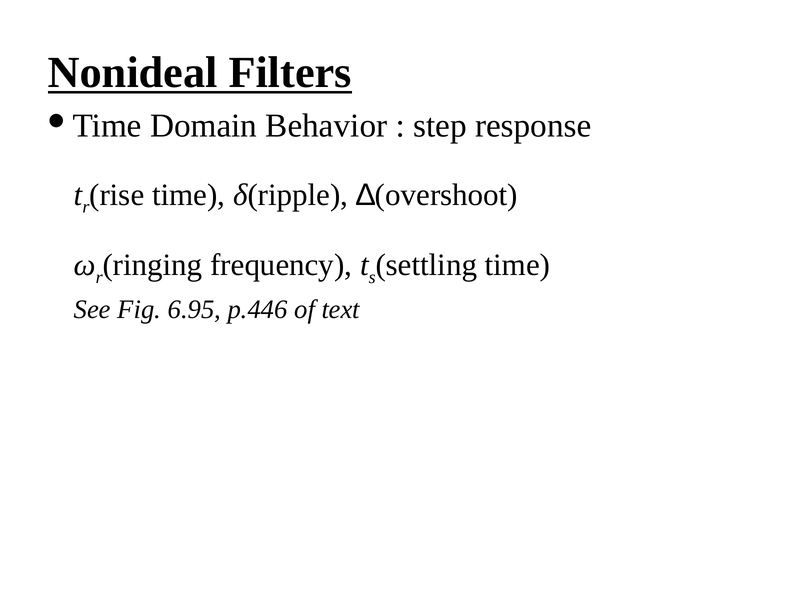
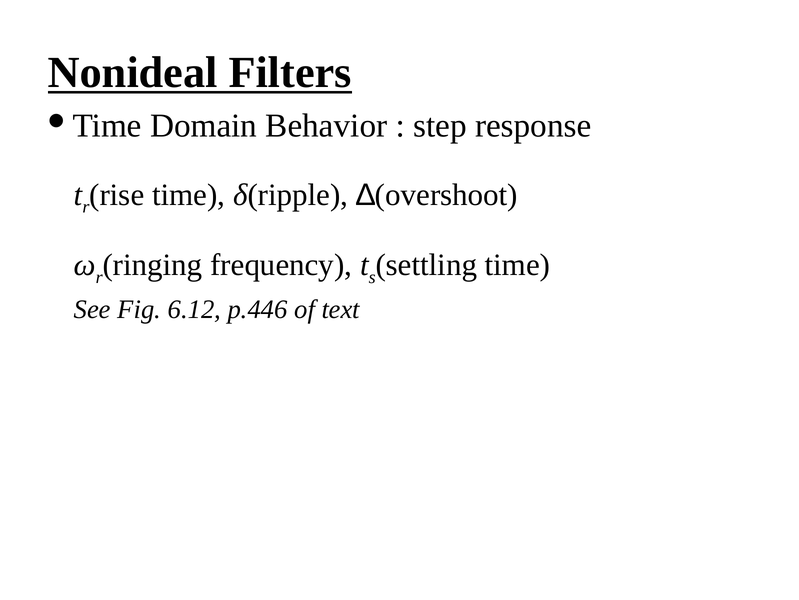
6.95: 6.95 -> 6.12
